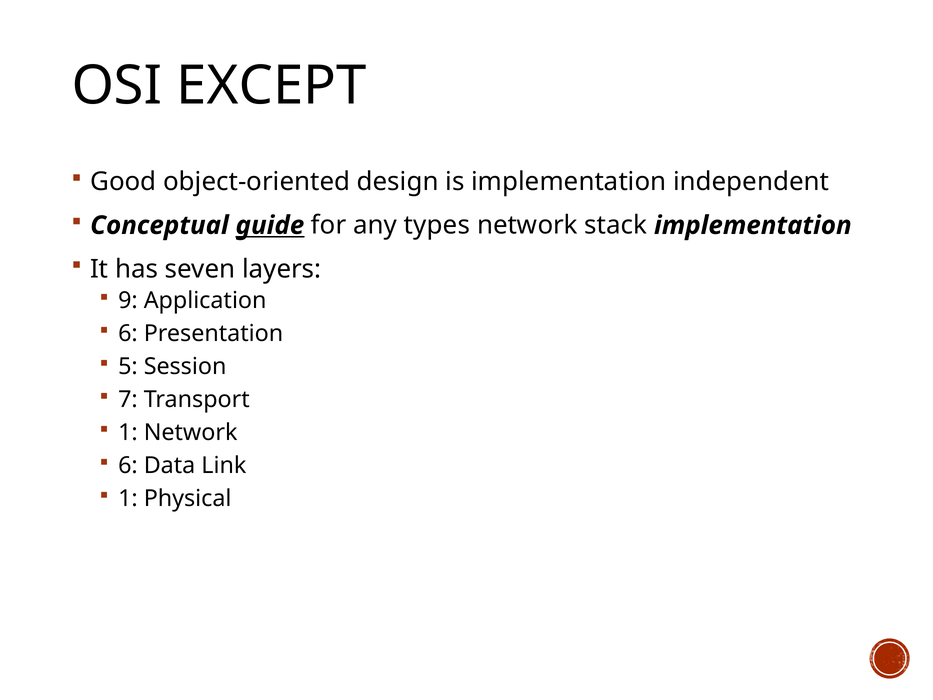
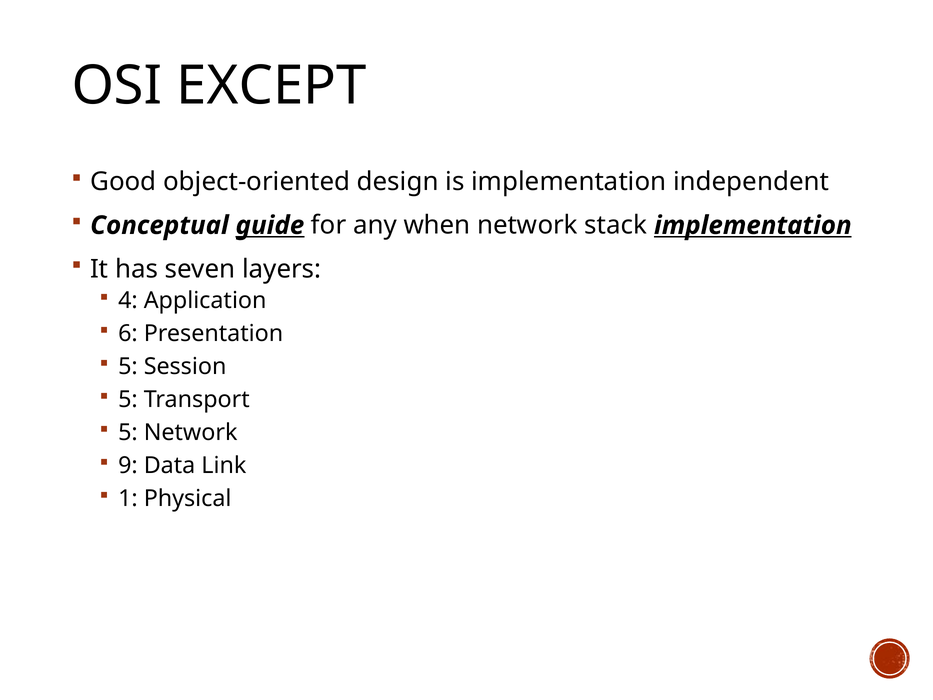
types: types -> when
implementation at (753, 225) underline: none -> present
9: 9 -> 4
7 at (128, 400): 7 -> 5
1 at (128, 433): 1 -> 5
6 at (128, 466): 6 -> 9
